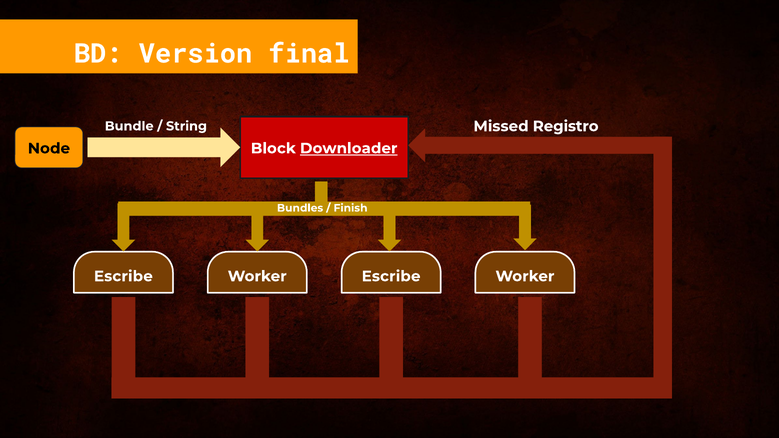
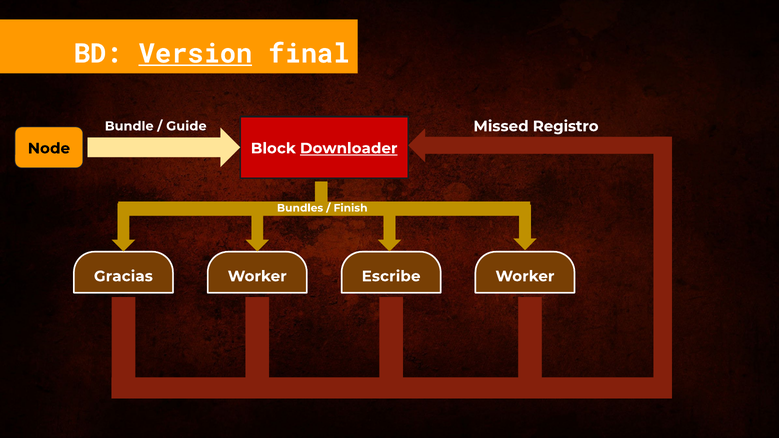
Version underline: none -> present
String: String -> Guide
Escribe at (123, 276): Escribe -> Gracias
